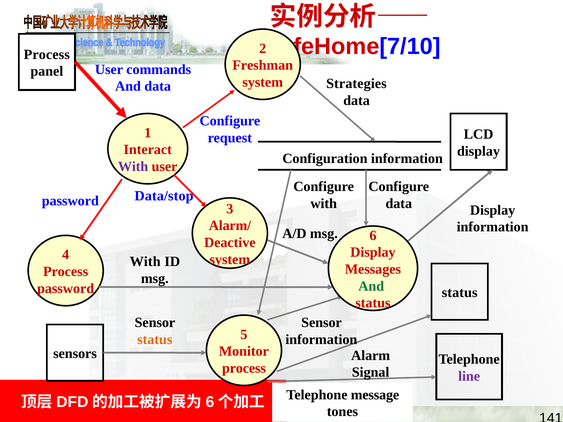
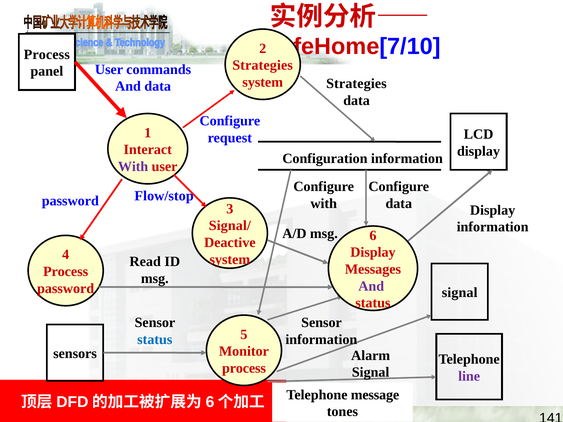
Freshman at (263, 65): Freshman -> Strategies
Data/stop: Data/stop -> Flow/stop
Alarm/: Alarm/ -> Signal/
With at (145, 262): With -> Read
And at (371, 286) colour: green -> purple
status at (460, 293): status -> signal
status at (155, 340) colour: orange -> blue
